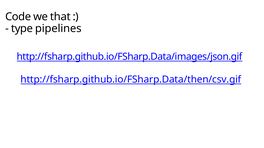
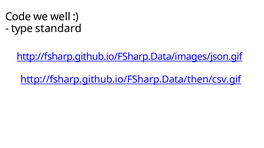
that: that -> well
pipelines: pipelines -> standard
